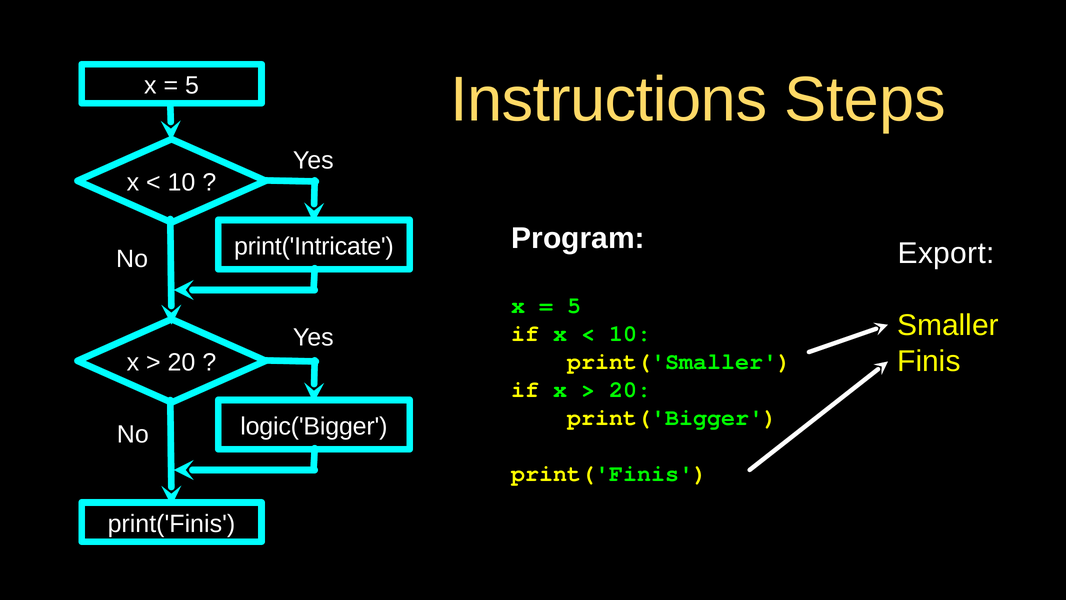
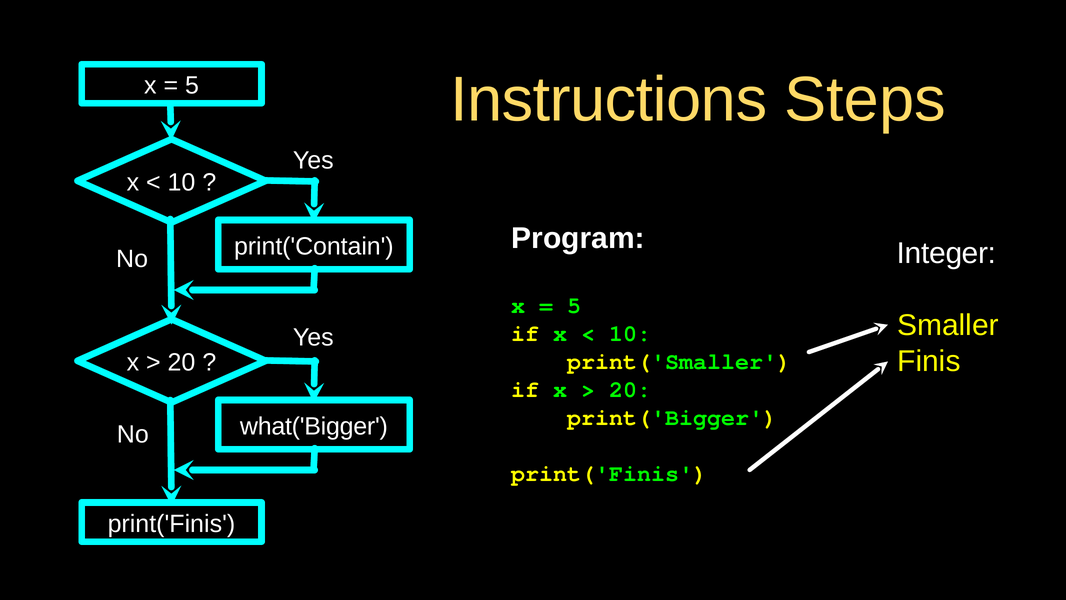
print('Intricate: print('Intricate -> print('Contain
Export: Export -> Integer
logic('Bigger: logic('Bigger -> what('Bigger
